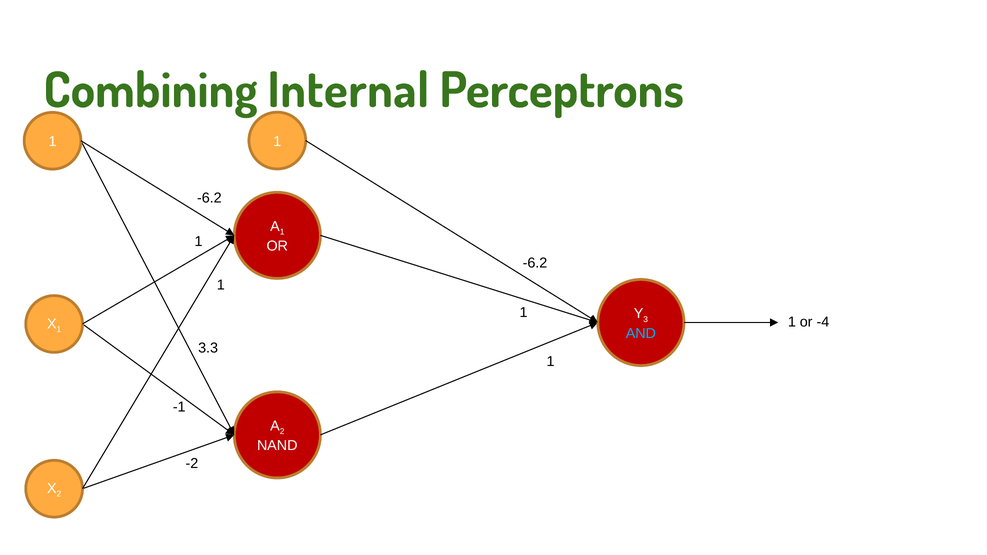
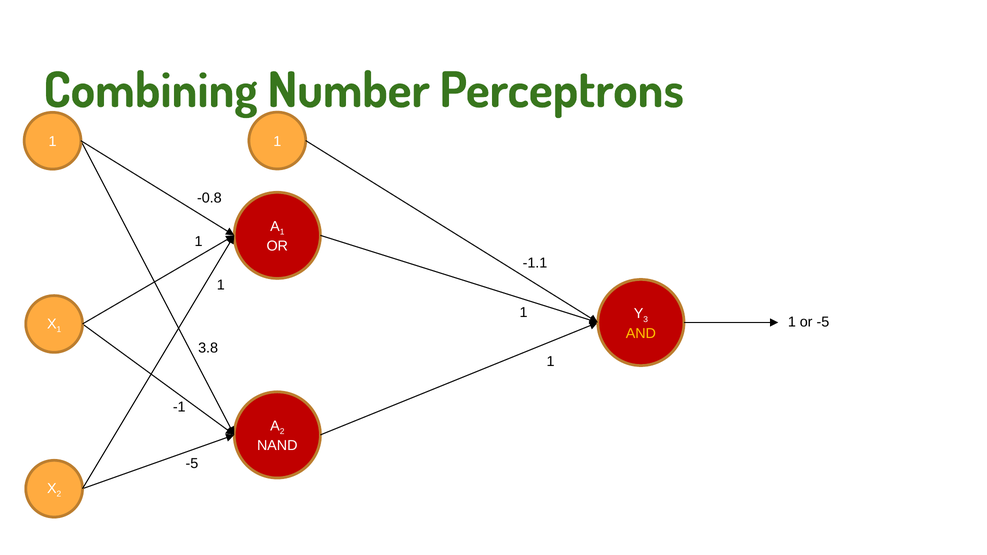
Internal: Internal -> Number
-6.2 at (209, 198): -6.2 -> -0.8
-6.2 at (535, 263): -6.2 -> -1.1
or -4: -4 -> -5
AND colour: light blue -> yellow
3.3: 3.3 -> 3.8
-2 at (192, 464): -2 -> -5
